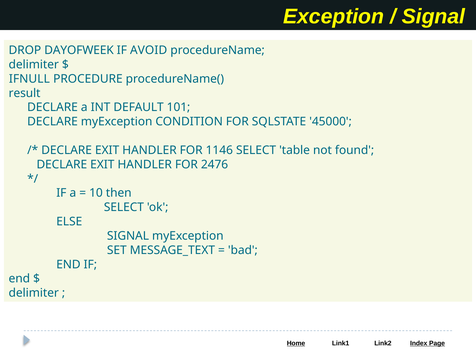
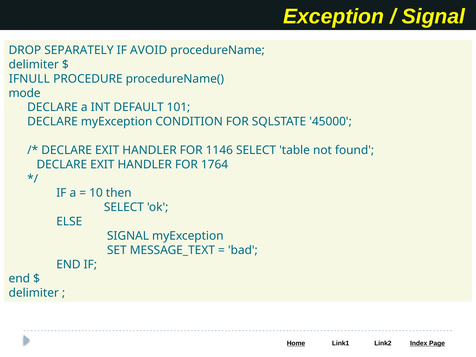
DAYOFWEEK: DAYOFWEEK -> SEPARATELY
result: result -> mode
2476: 2476 -> 1764
